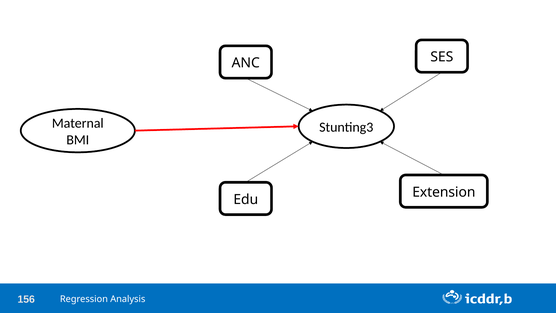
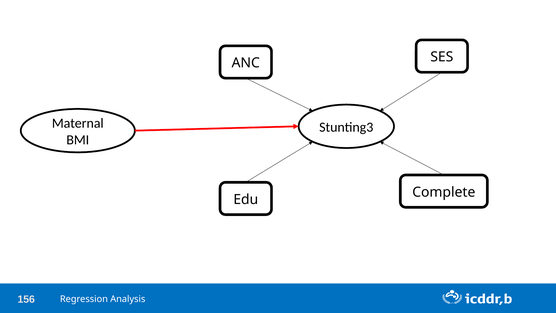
Extension: Extension -> Complete
